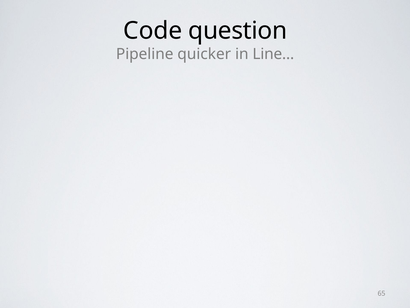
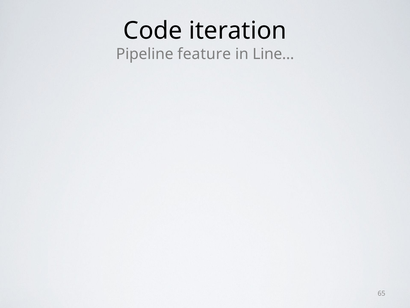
question: question -> iteration
quicker: quicker -> feature
